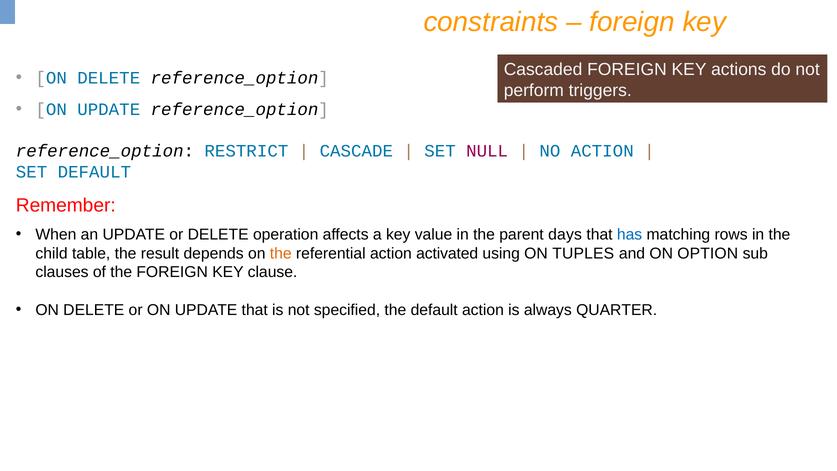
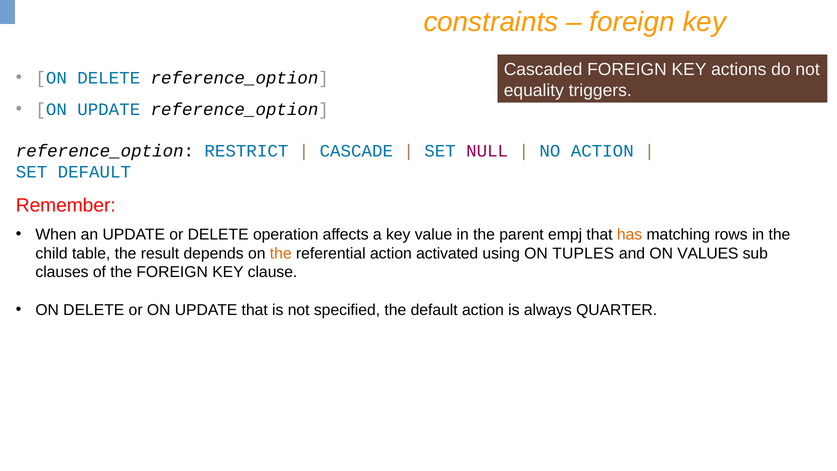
perform: perform -> equality
days: days -> empj
has colour: blue -> orange
OPTION: OPTION -> VALUES
